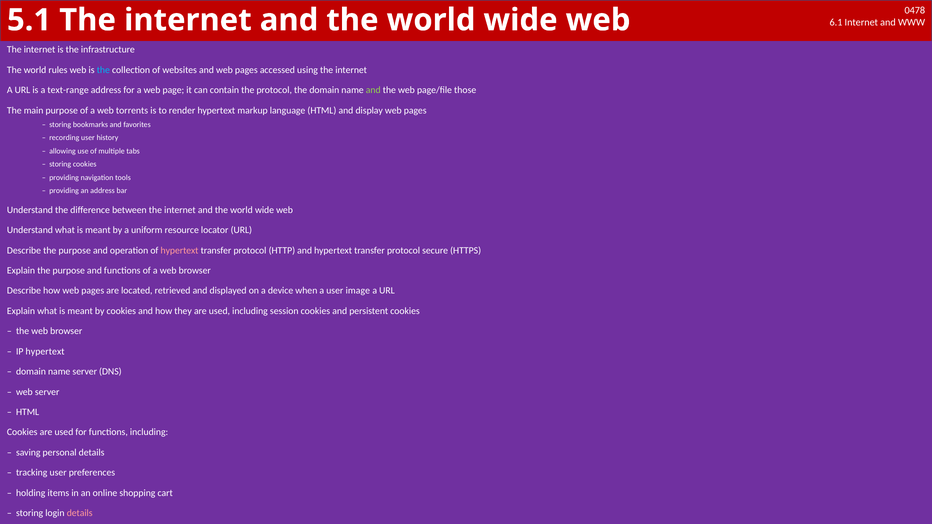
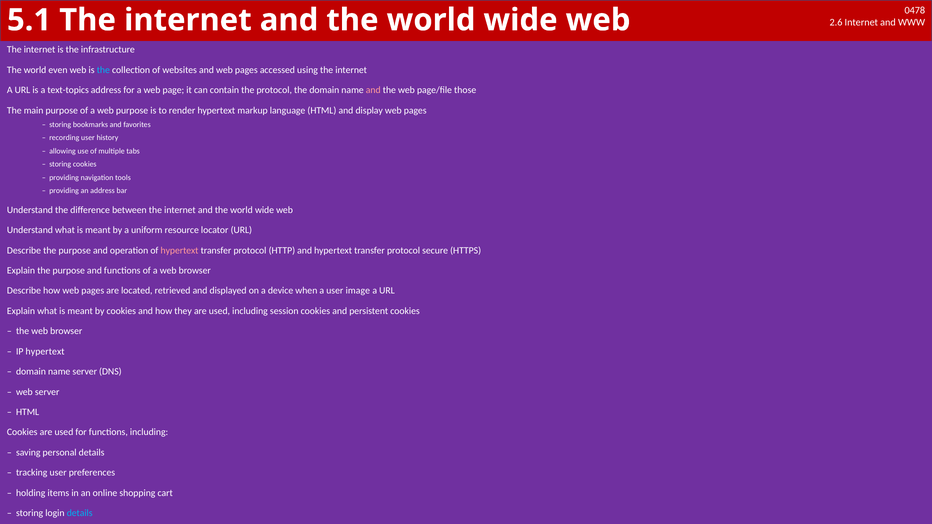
6.1: 6.1 -> 2.6
rules: rules -> even
text-range: text-range -> text-topics
and at (373, 90) colour: light green -> pink
web torrents: torrents -> purpose
details at (80, 513) colour: pink -> light blue
